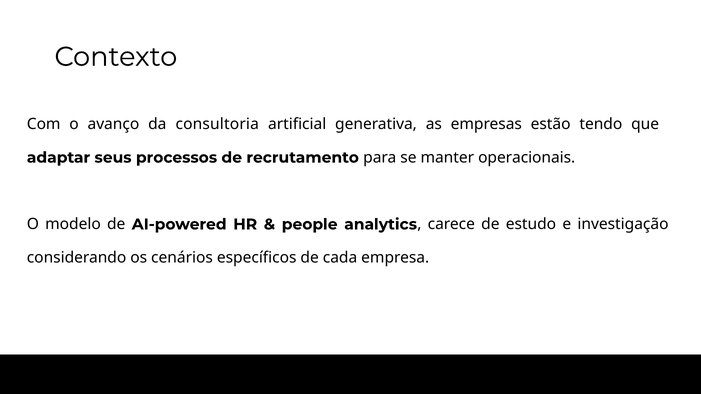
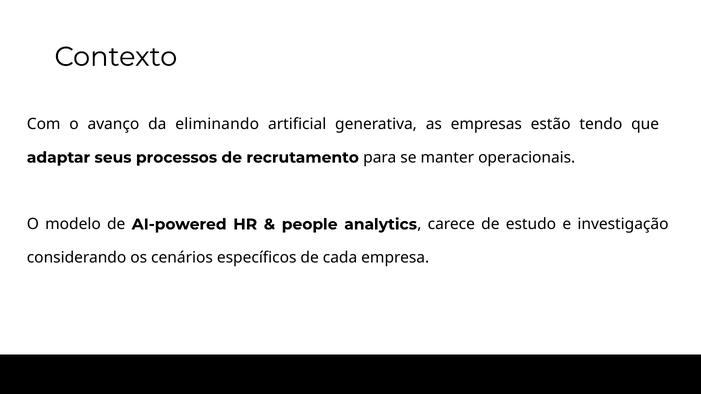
consultoria: consultoria -> eliminando
